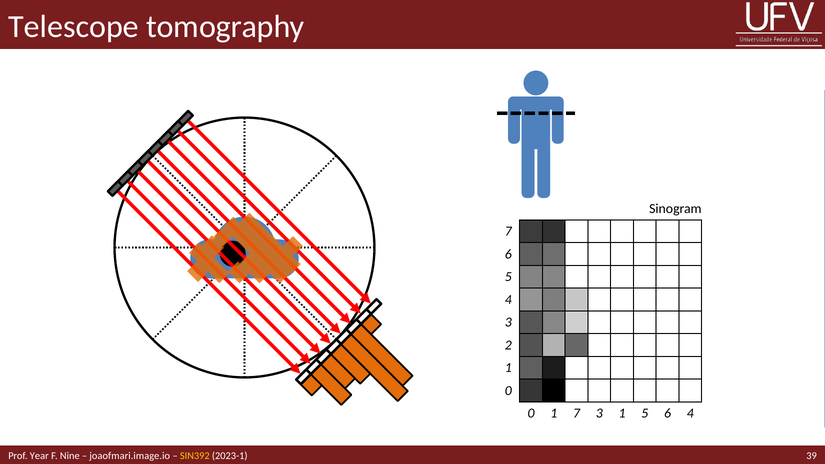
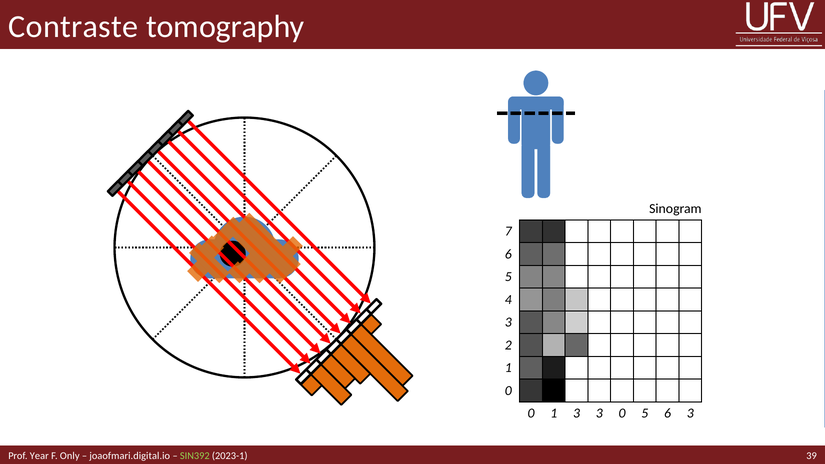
Telescope: Telescope -> Contraste
1 7: 7 -> 3
3 1: 1 -> 0
6 4: 4 -> 3
Nine: Nine -> Only
joaofmari.image.io: joaofmari.image.io -> joaofmari.digital.io
SIN392 colour: yellow -> light green
